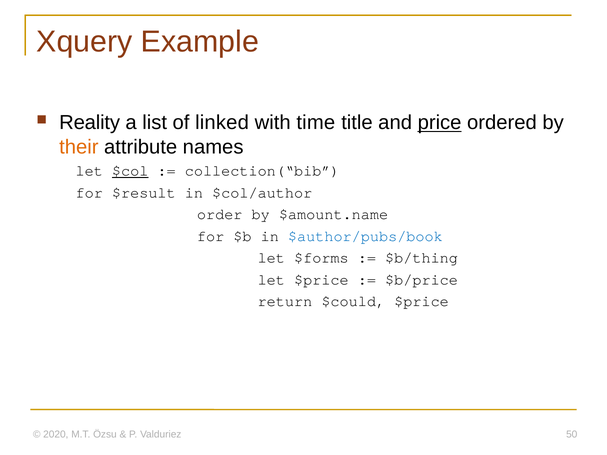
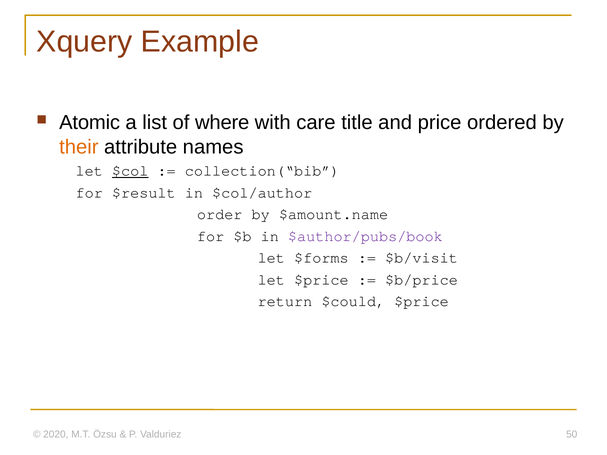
Reality: Reality -> Atomic
linked: linked -> where
time: time -> care
price underline: present -> none
$author/pubs/book colour: blue -> purple
$b/thing: $b/thing -> $b/visit
